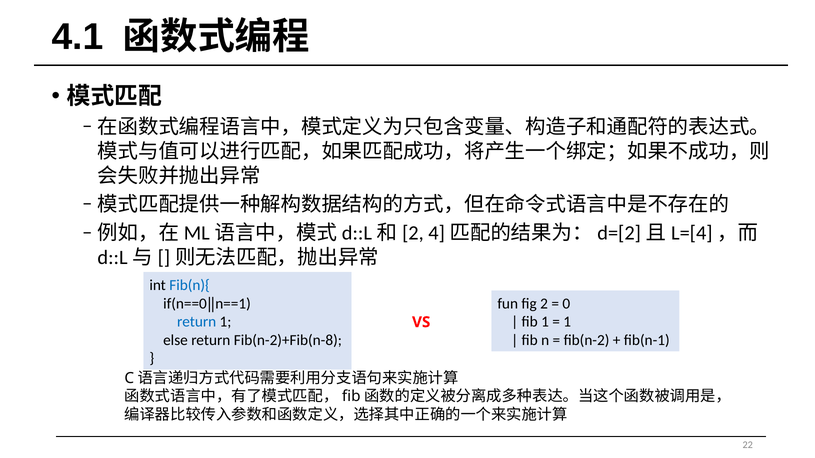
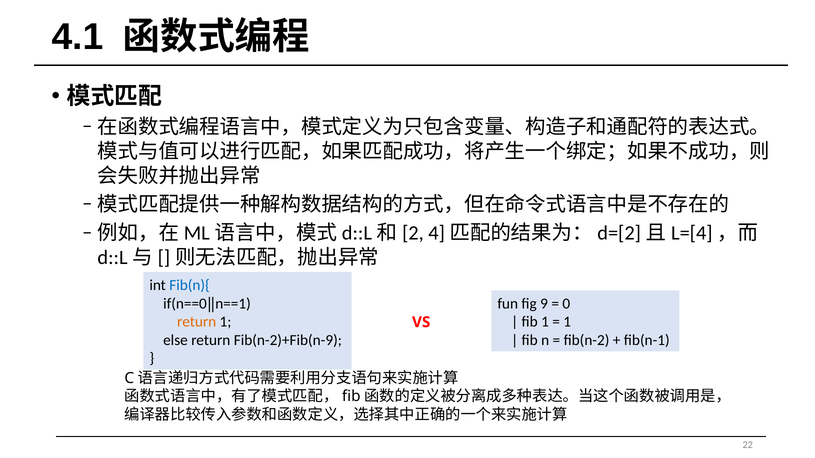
2: 2 -> 9
return at (197, 322) colour: blue -> orange
Fib(n-2)+Fib(n-8: Fib(n-2)+Fib(n-8 -> Fib(n-2)+Fib(n-9
